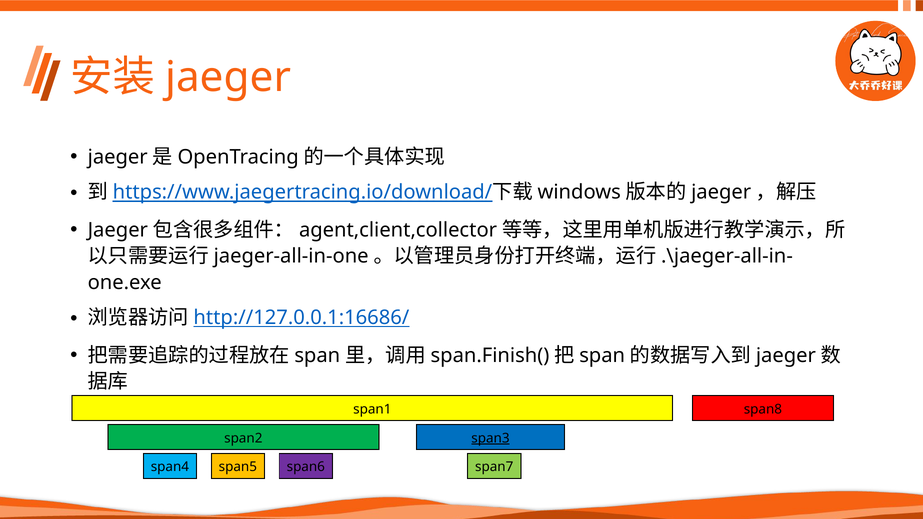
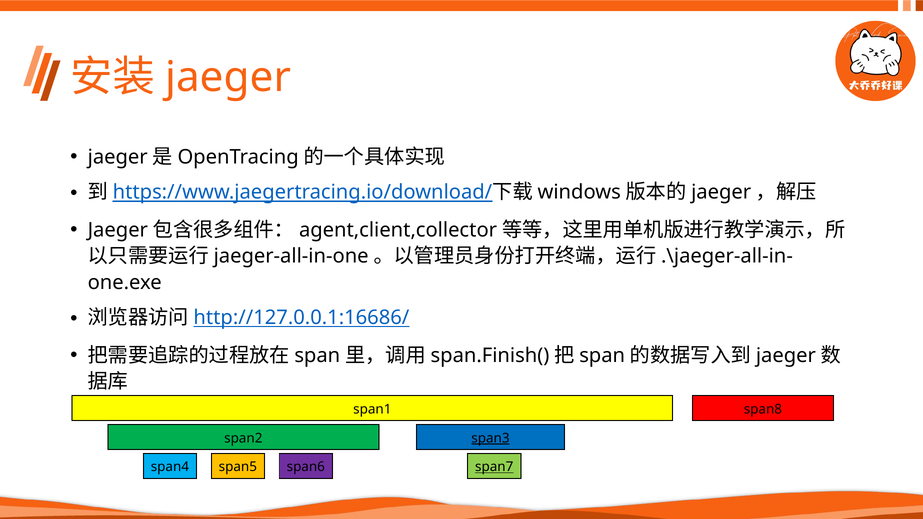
span7 underline: none -> present
